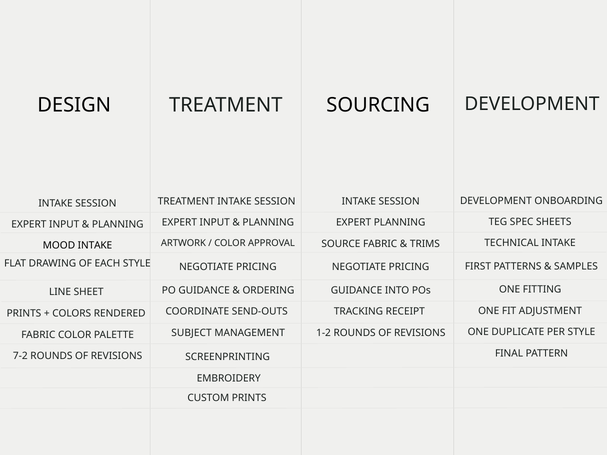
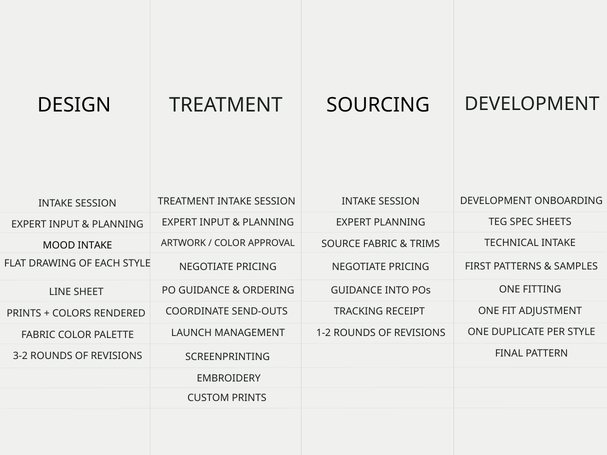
SUBJECT: SUBJECT -> LAUNCH
7-2: 7-2 -> 3-2
